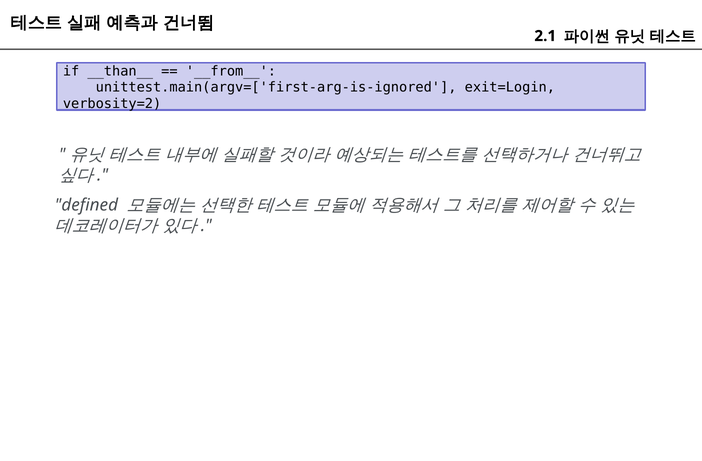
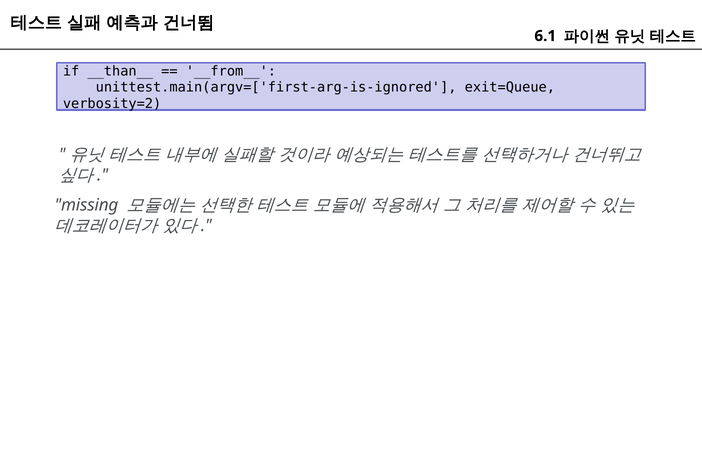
2.1: 2.1 -> 6.1
exit=Login: exit=Login -> exit=Queue
defined: defined -> missing
